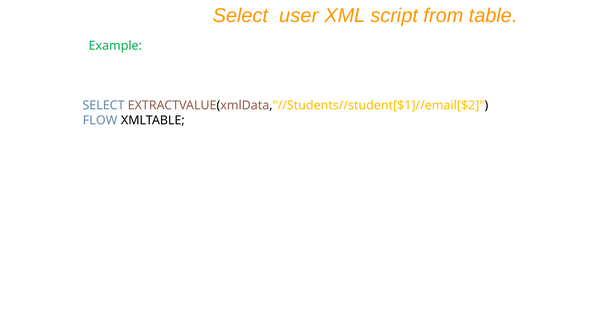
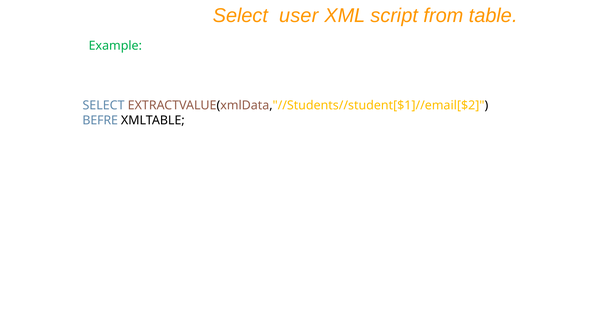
FLOW: FLOW -> BEFRE
